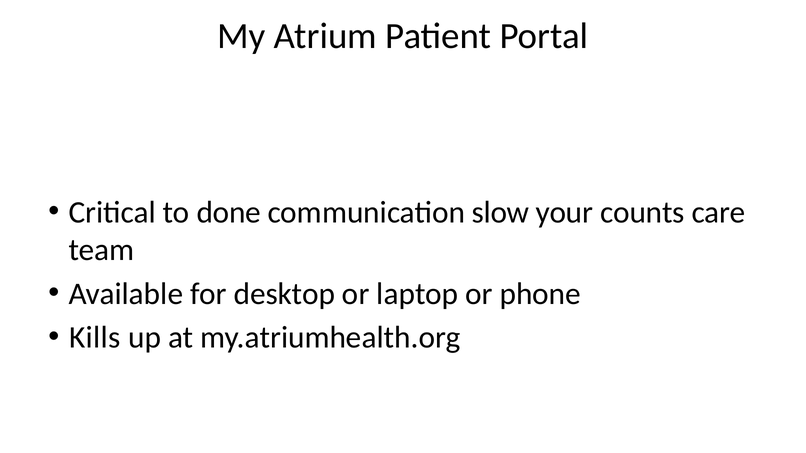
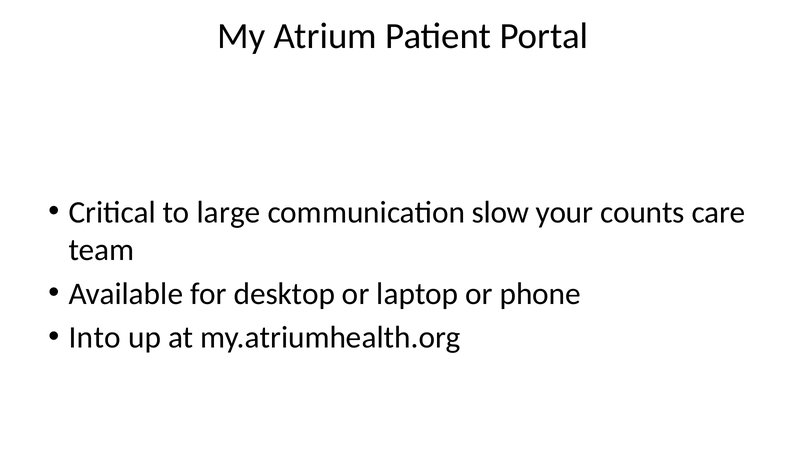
done: done -> large
Kills: Kills -> Into
